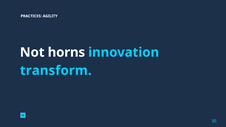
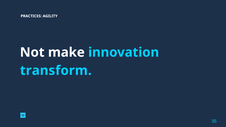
horns: horns -> make
